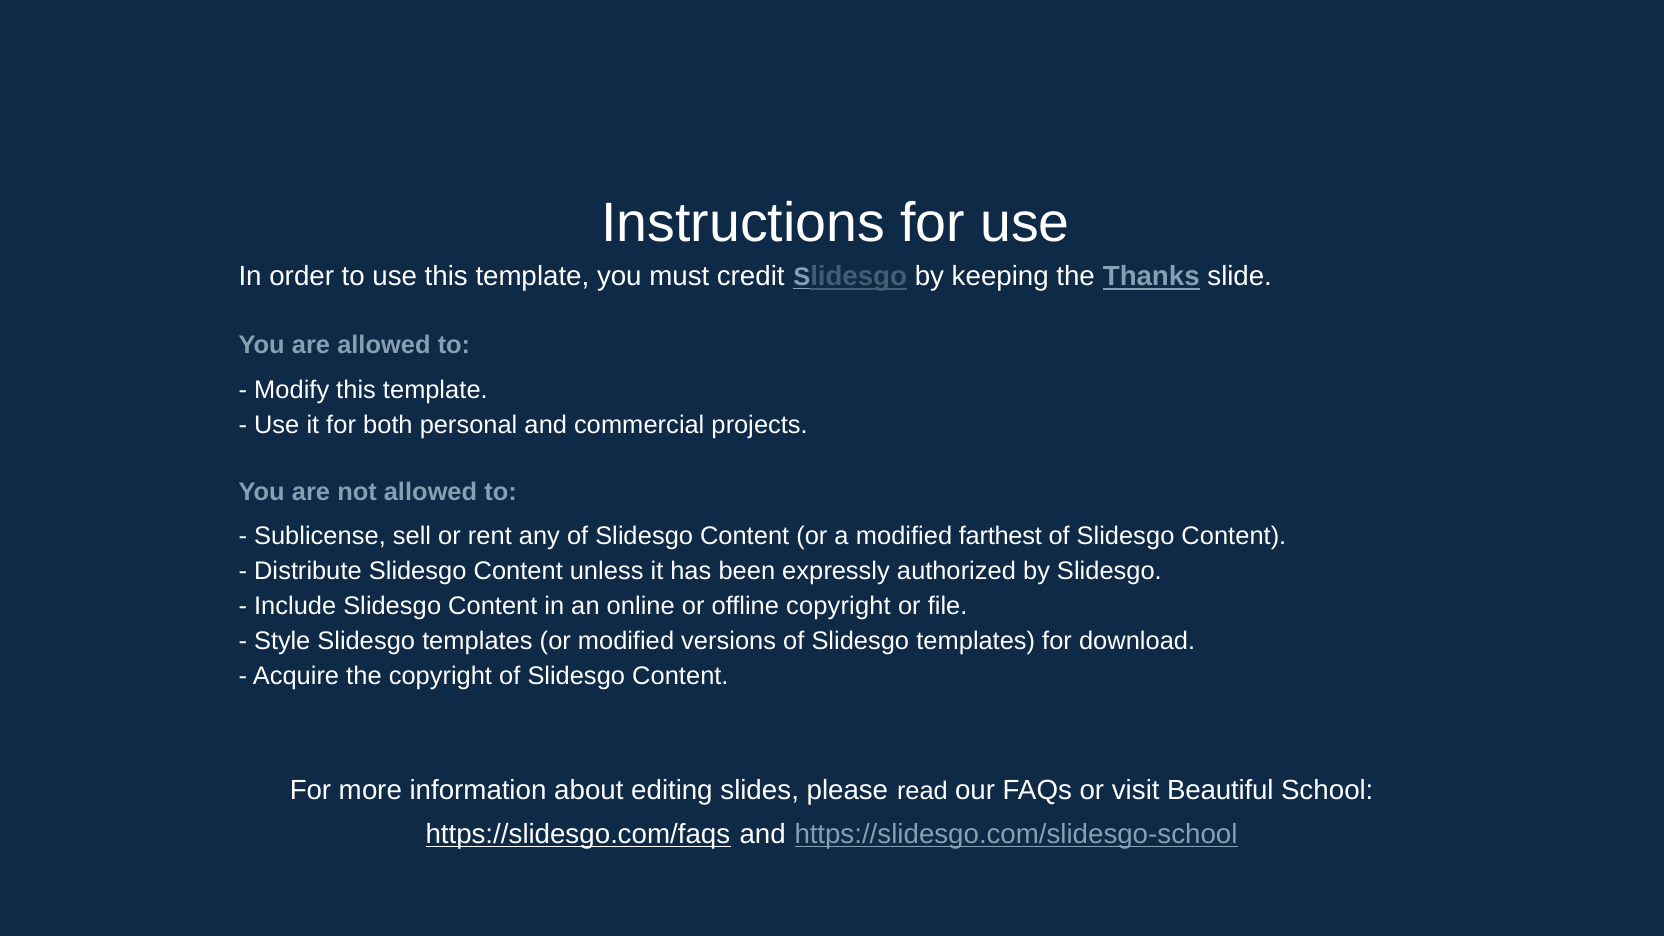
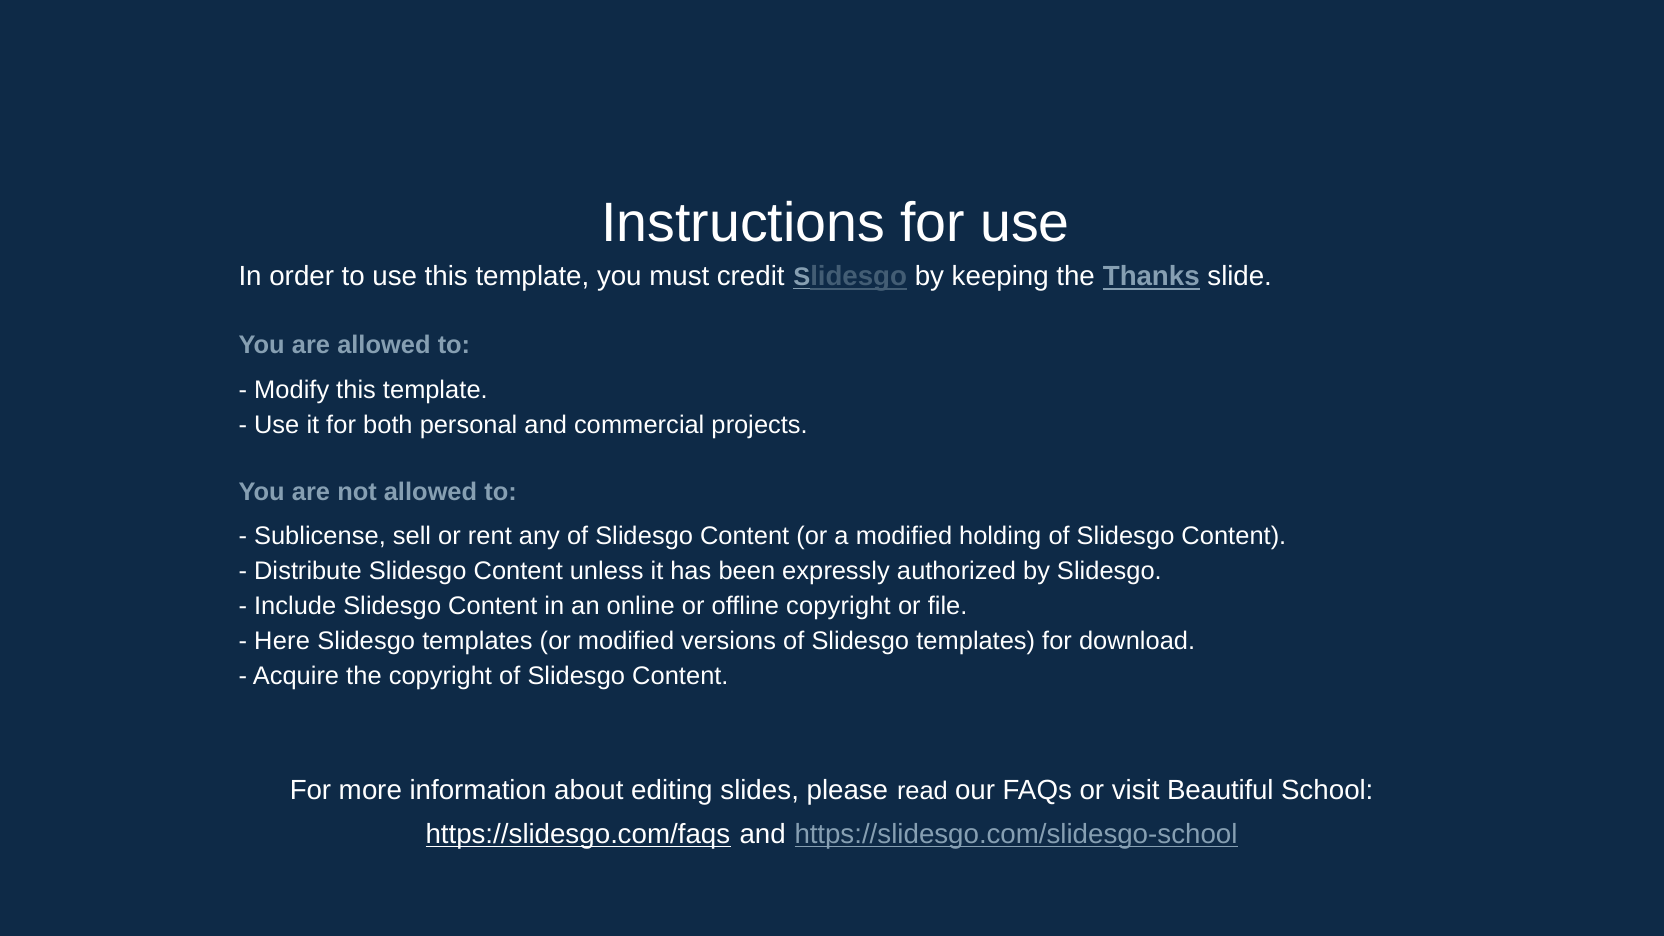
farthest: farthest -> holding
Style: Style -> Here
